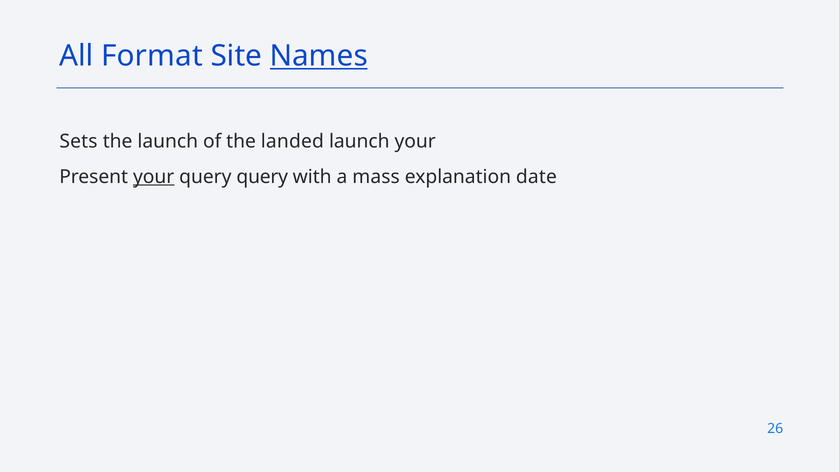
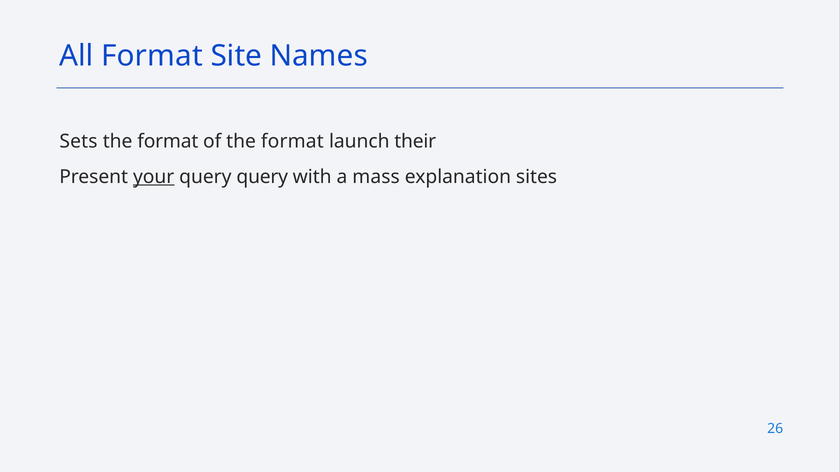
Names underline: present -> none
launch at (168, 142): launch -> format
of the landed: landed -> format
launch your: your -> their
date: date -> sites
